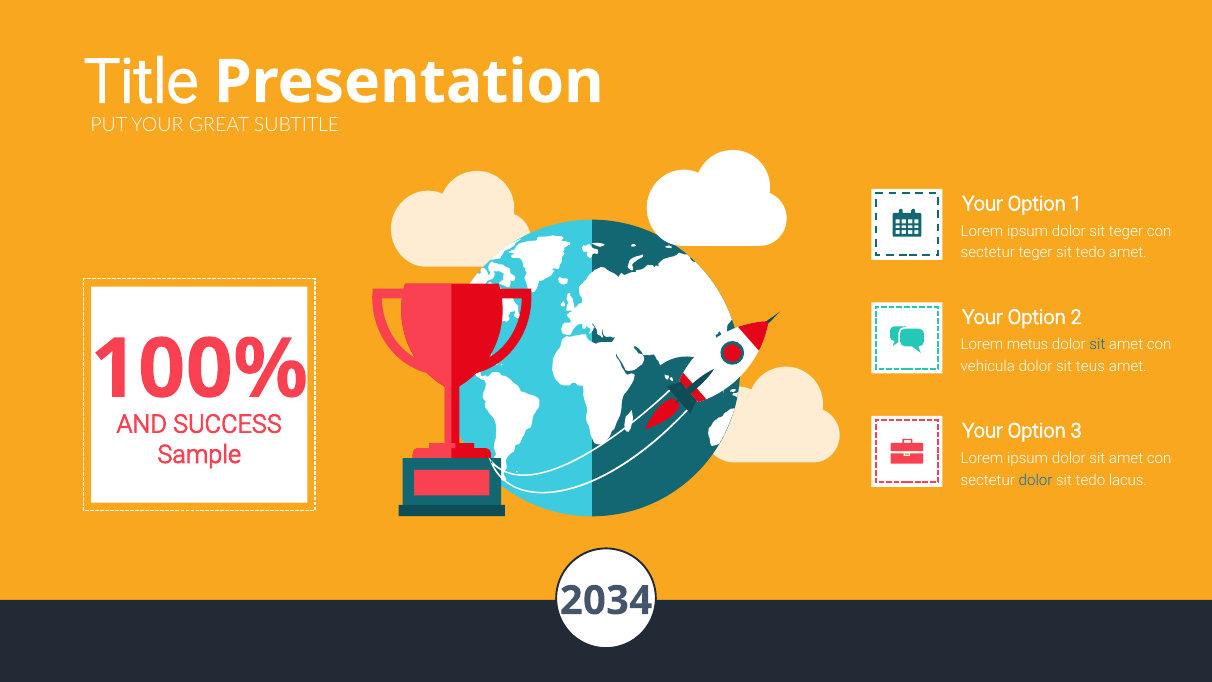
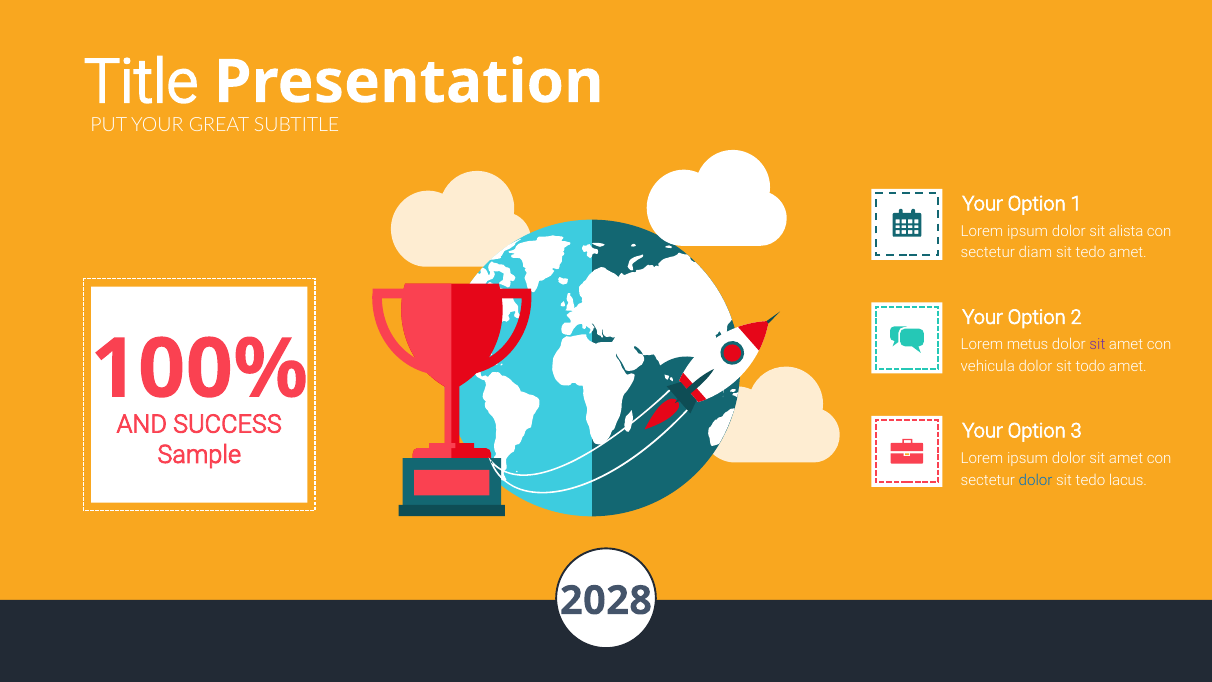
sit teger: teger -> alista
sectetur teger: teger -> diam
sit at (1097, 345) colour: blue -> purple
teus: teus -> todo
2034: 2034 -> 2028
